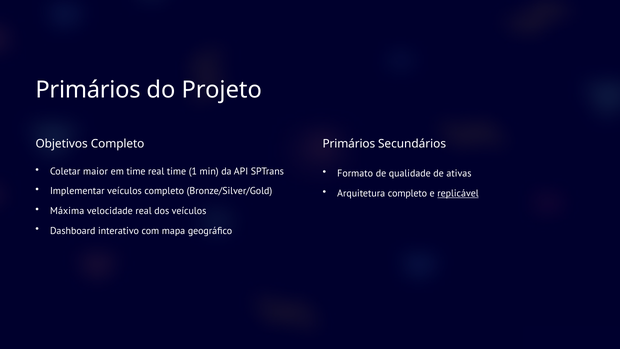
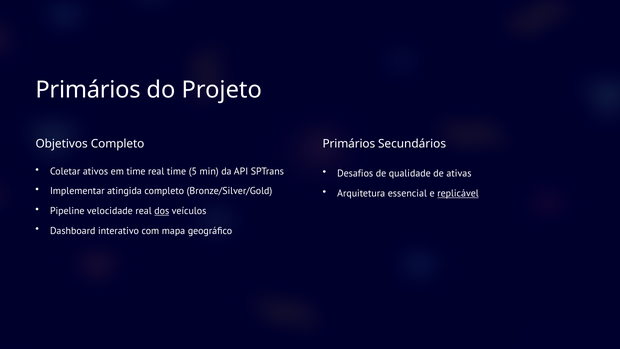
maior: maior -> ativos
1: 1 -> 5
Formato: Formato -> Desafios
Implementar veículos: veículos -> atingida
Arquitetura completo: completo -> essencial
Máxima: Máxima -> Pipeline
dos underline: none -> present
